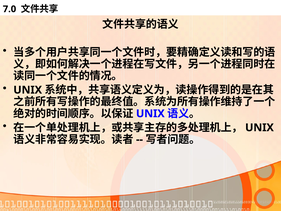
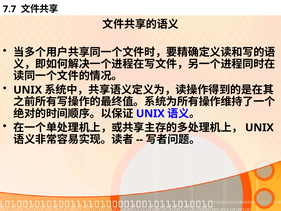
7.0: 7.0 -> 7.7
